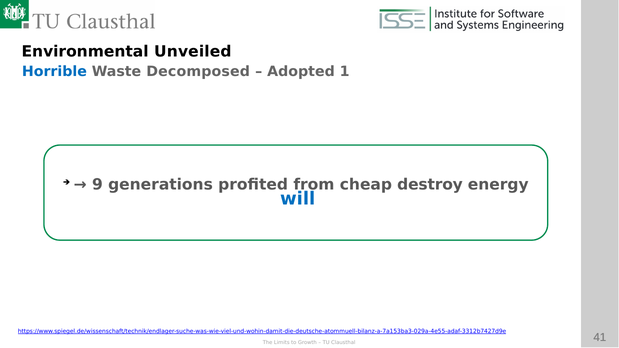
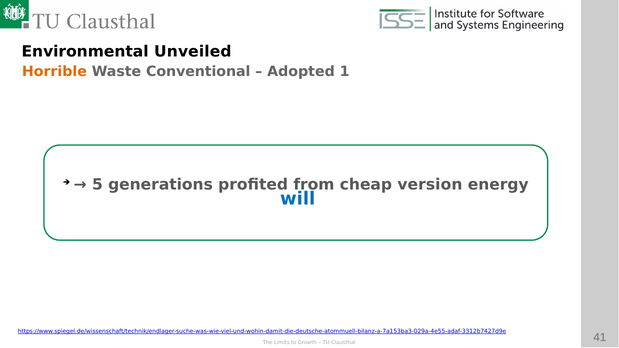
Horrible colour: blue -> orange
Decomposed: Decomposed -> Conventional
9: 9 -> 5
destroy: destroy -> version
